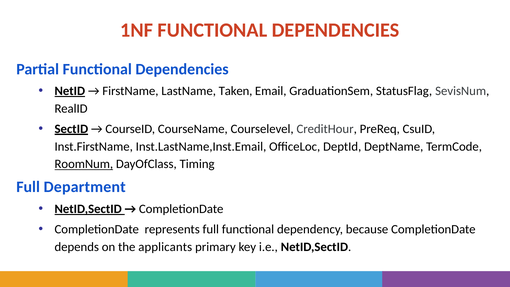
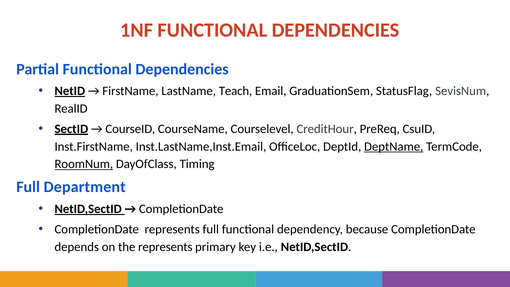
Taken: Taken -> Teach
DeptName underline: none -> present
the applicants: applicants -> represents
